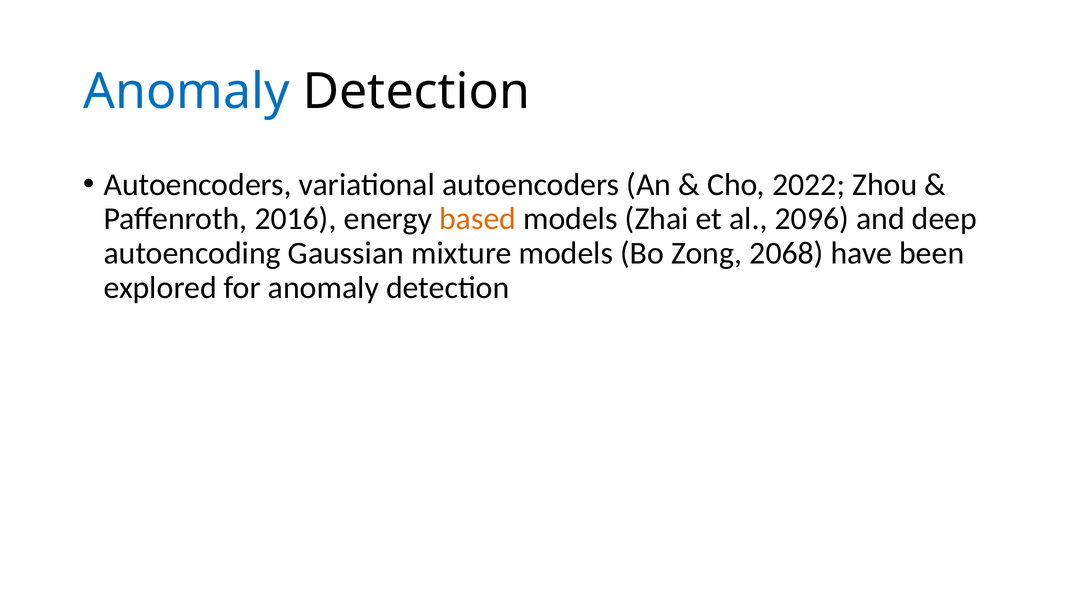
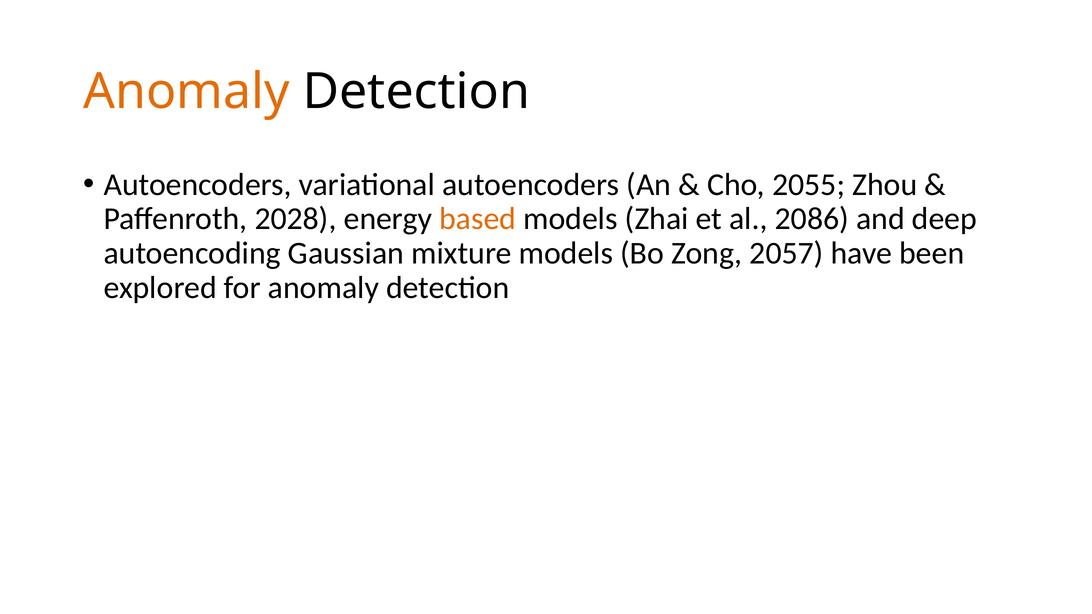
Anomaly at (186, 92) colour: blue -> orange
2022: 2022 -> 2055
2016: 2016 -> 2028
2096: 2096 -> 2086
2068: 2068 -> 2057
